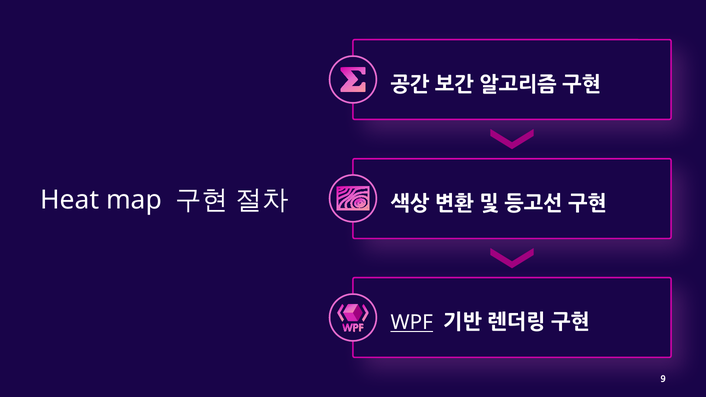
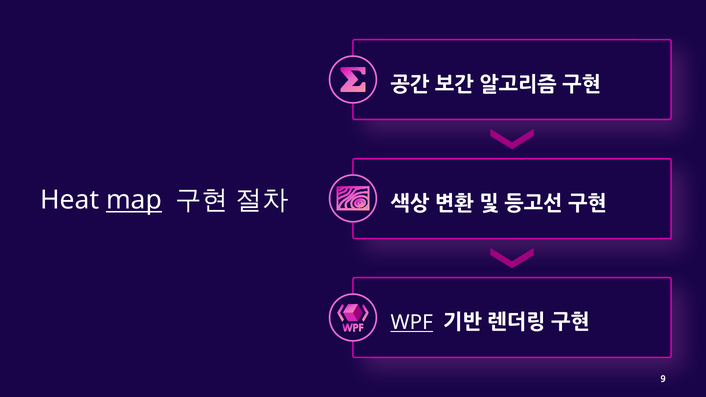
map underline: none -> present
